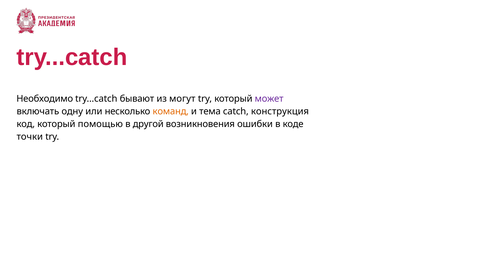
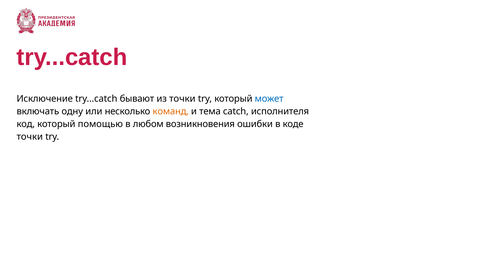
Необходимо: Необходимо -> Исключение
из могут: могут -> точки
может colour: purple -> blue
конструкция: конструкция -> исполнителя
другой: другой -> любом
